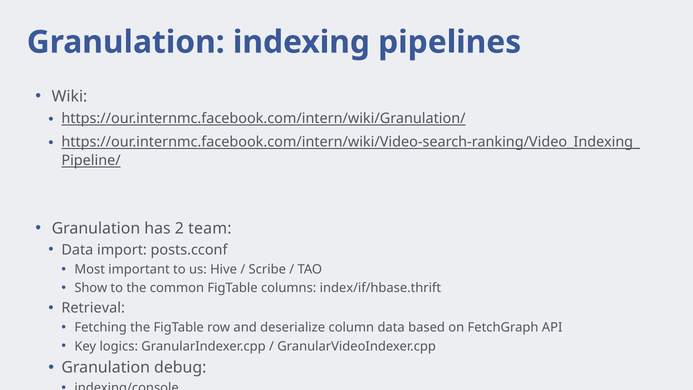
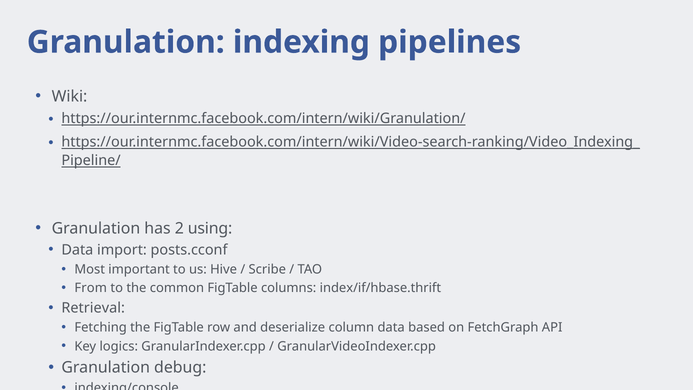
team: team -> using
Show: Show -> From
